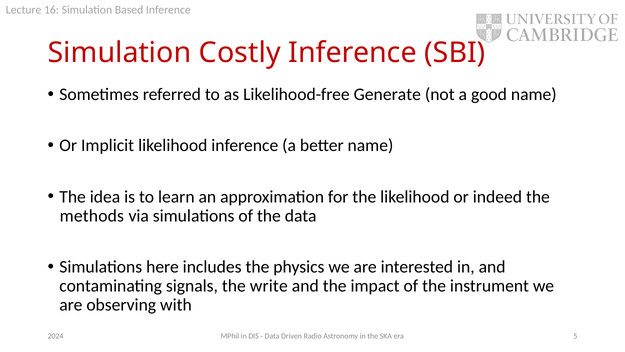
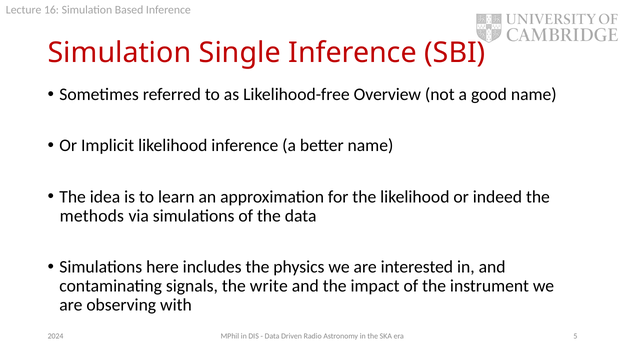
Costly: Costly -> Single
Generate: Generate -> Overview
